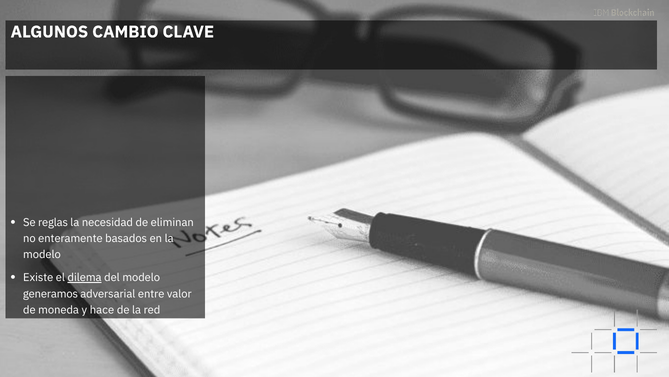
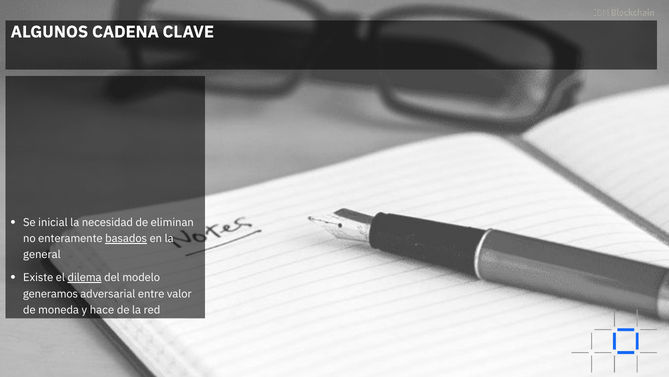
CAMBIO: CAMBIO -> CADENA
reglas: reglas -> inicial
basados underline: none -> present
modelo at (42, 254): modelo -> general
